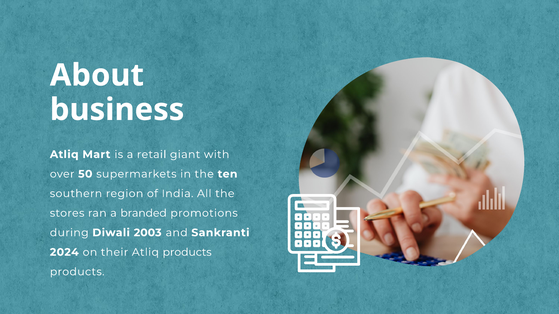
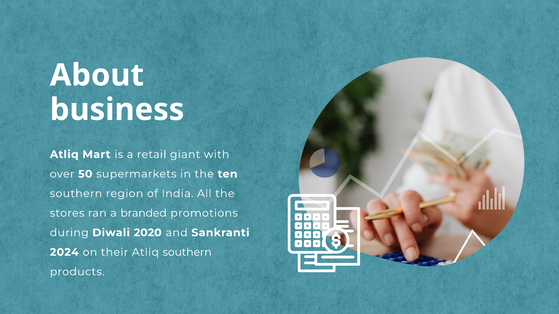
2003: 2003 -> 2020
Atliq products: products -> southern
